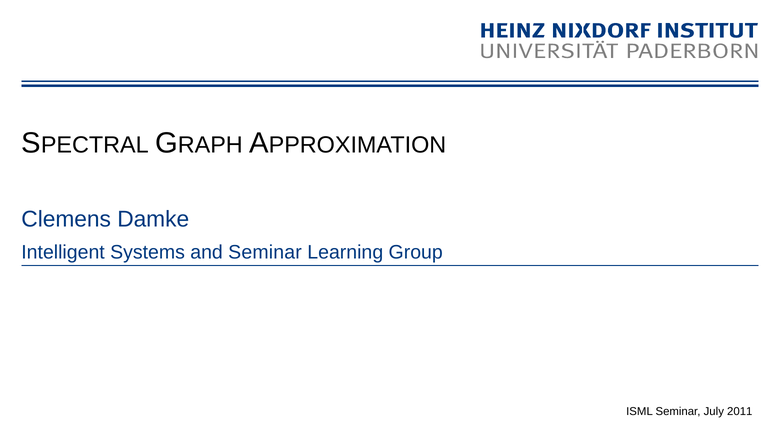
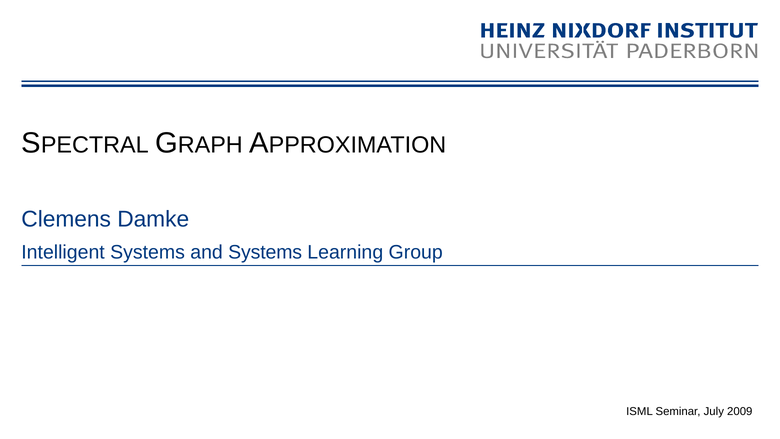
and Seminar: Seminar -> Systems
2011: 2011 -> 2009
